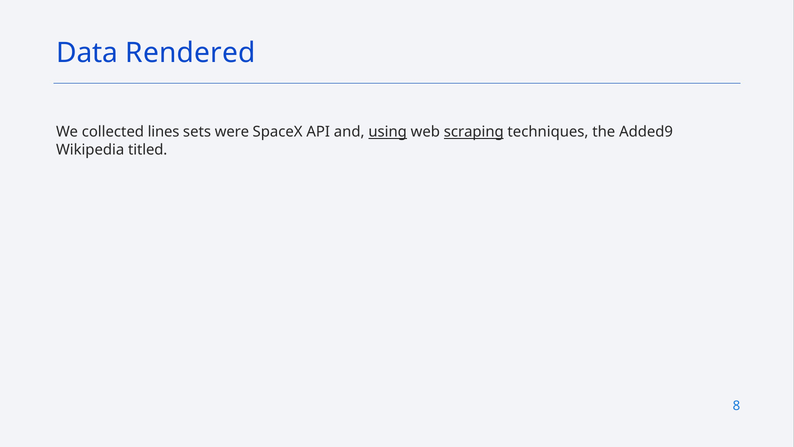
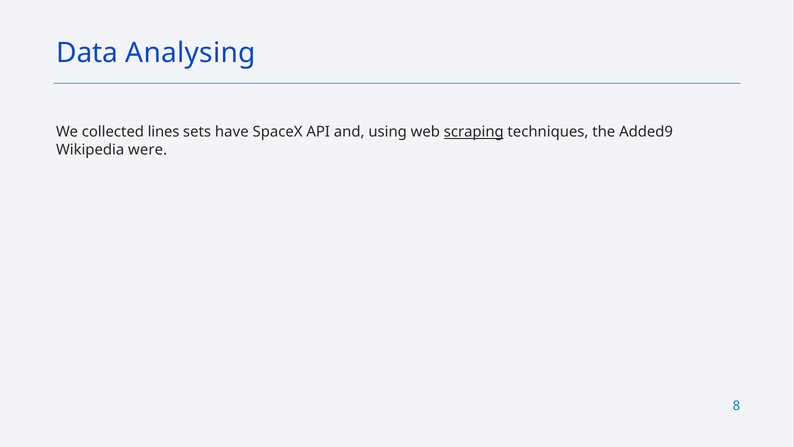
Rendered: Rendered -> Analysing
were: were -> have
using underline: present -> none
titled: titled -> were
